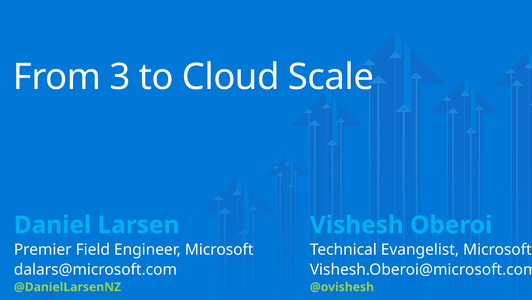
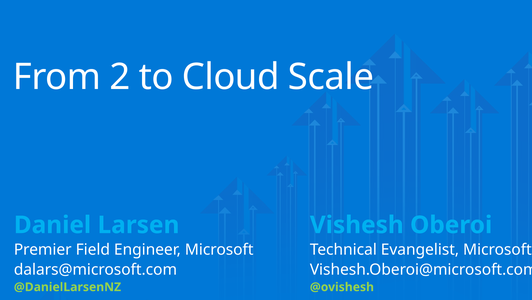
3: 3 -> 2
